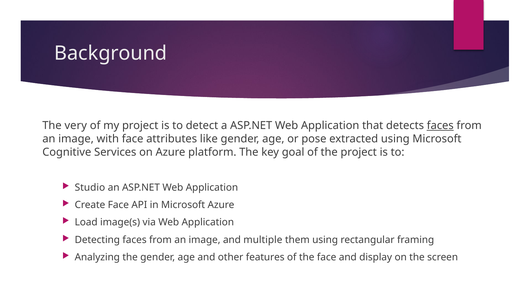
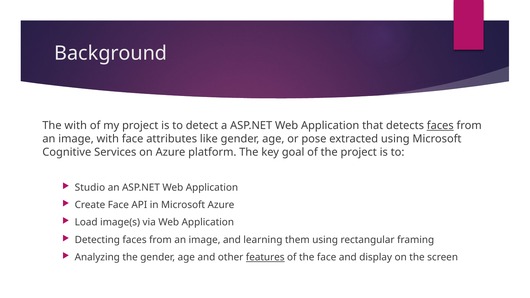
The very: very -> with
multiple: multiple -> learning
features underline: none -> present
